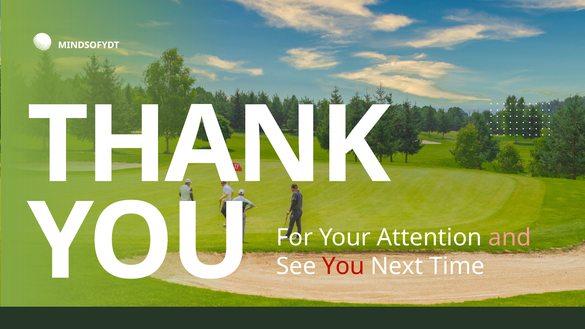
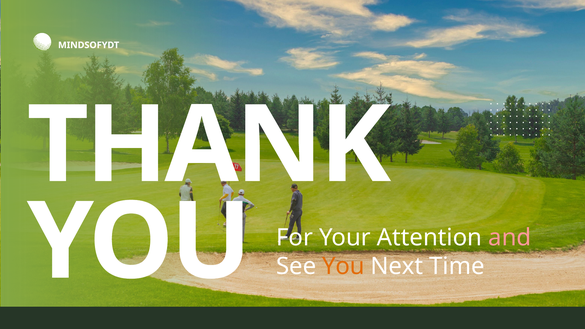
You at (343, 266) colour: red -> orange
